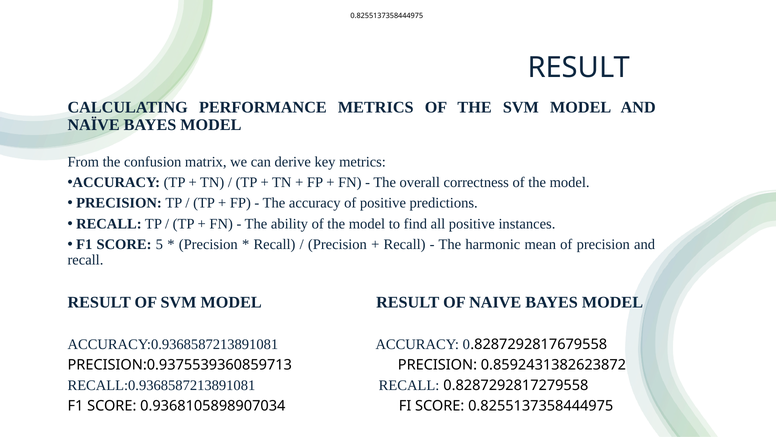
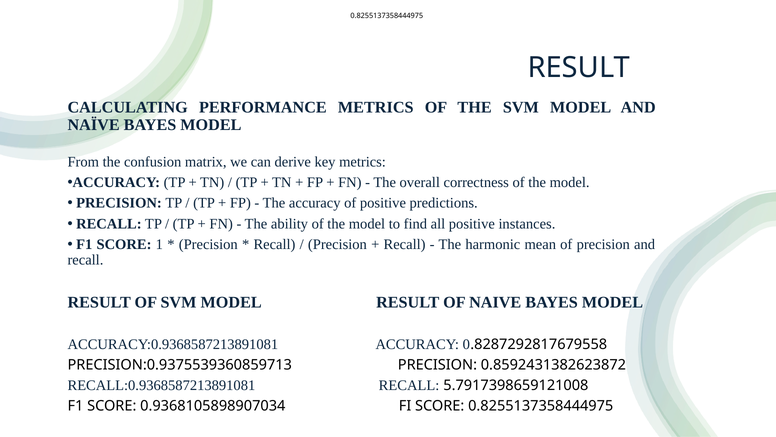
5: 5 -> 1
0.8287292817279558: 0.8287292817279558 -> 5.7917398659121008
